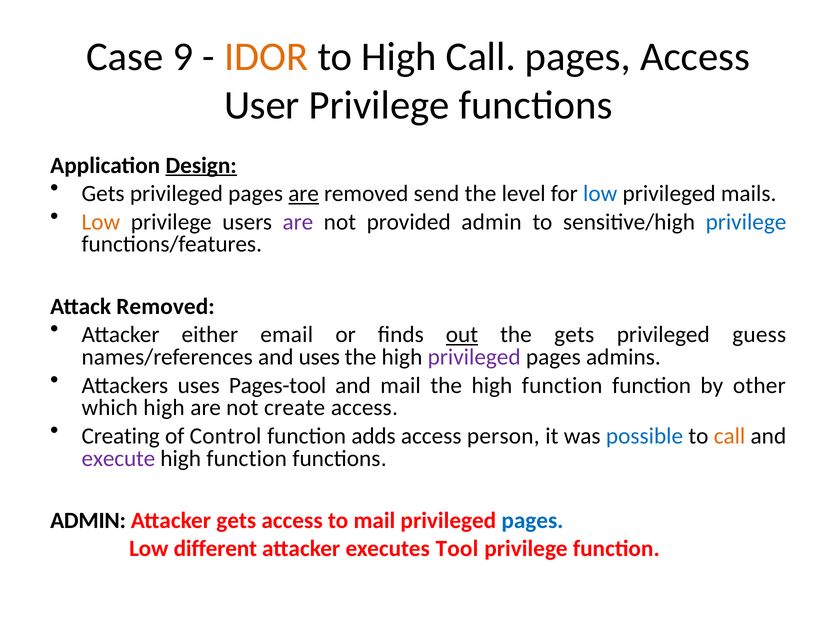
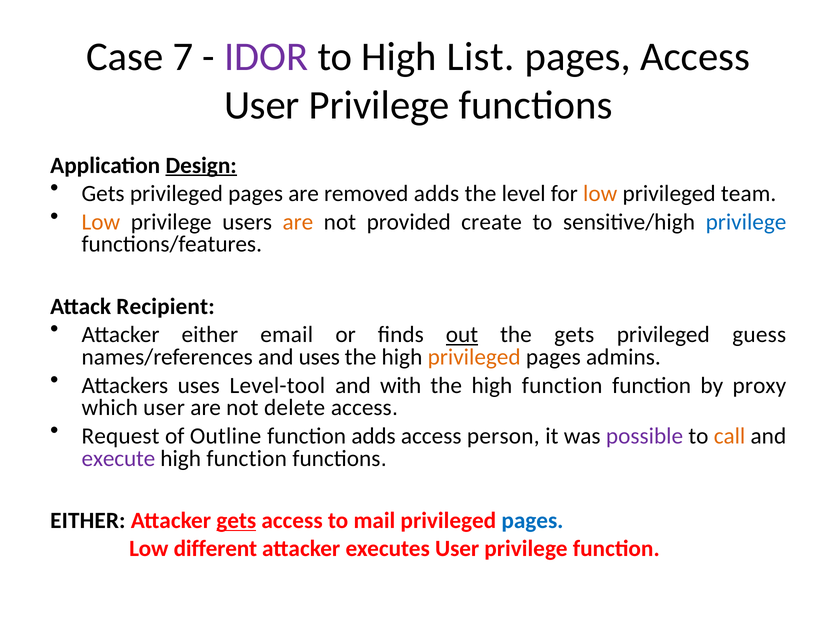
9: 9 -> 7
IDOR colour: orange -> purple
High Call: Call -> List
are at (304, 194) underline: present -> none
removed send: send -> adds
low at (600, 194) colour: blue -> orange
mails: mails -> team
are at (298, 222) colour: purple -> orange
provided admin: admin -> create
Attack Removed: Removed -> Recipient
privileged at (474, 357) colour: purple -> orange
Pages-tool: Pages-tool -> Level-tool
and mail: mail -> with
other: other -> proxy
which high: high -> user
create: create -> delete
Creating: Creating -> Request
Control: Control -> Outline
possible colour: blue -> purple
ADMIN at (88, 520): ADMIN -> EITHER
gets at (236, 520) underline: none -> present
executes Tool: Tool -> User
